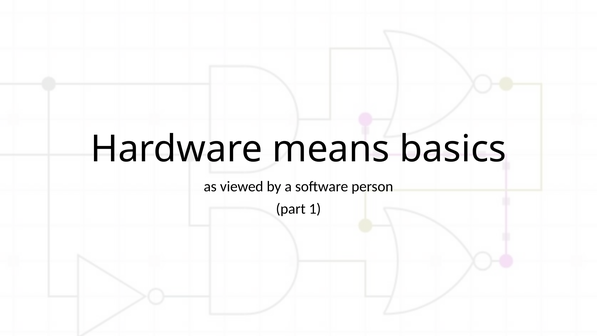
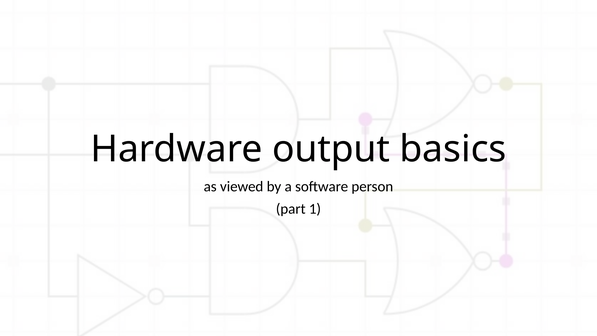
means: means -> output
